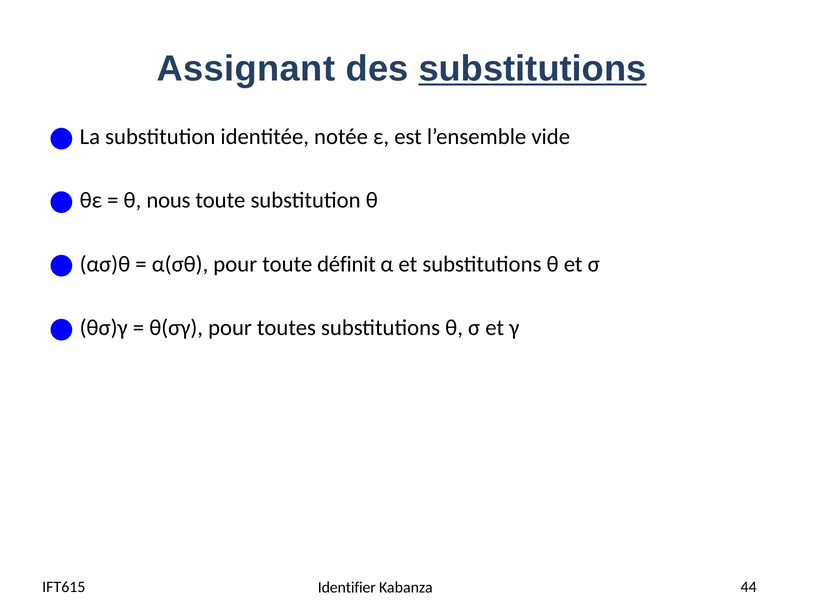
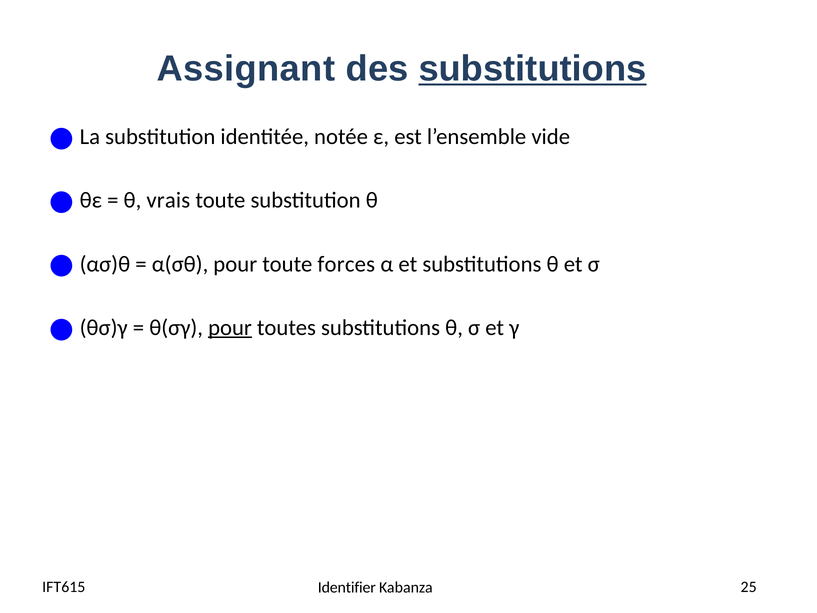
nous: nous -> vrais
définit: définit -> forces
pour at (230, 328) underline: none -> present
44: 44 -> 25
